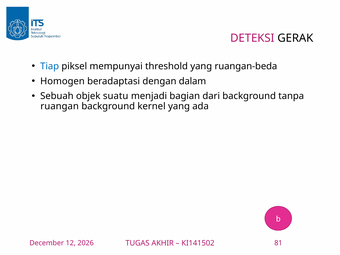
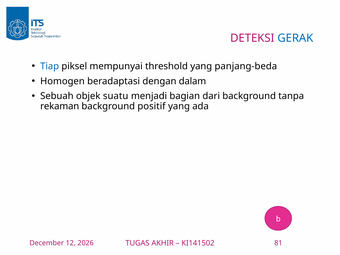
GERAK colour: black -> blue
ruangan-beda: ruangan-beda -> panjang-beda
ruangan: ruangan -> rekaman
kernel: kernel -> positif
